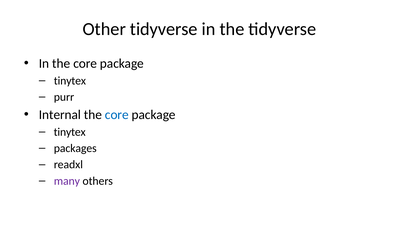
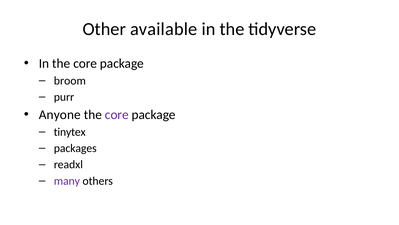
Other tidyverse: tidyverse -> available
tinytex at (70, 80): tinytex -> broom
Internal: Internal -> Anyone
core at (117, 114) colour: blue -> purple
